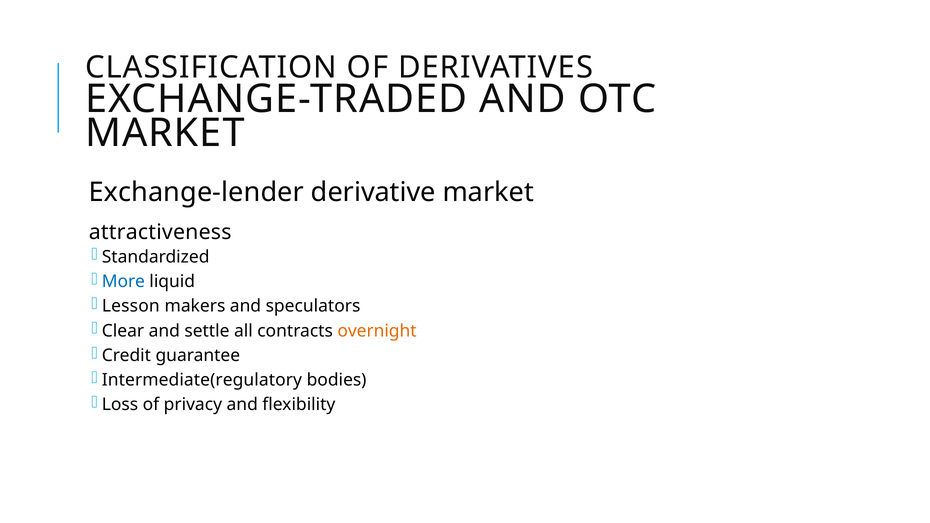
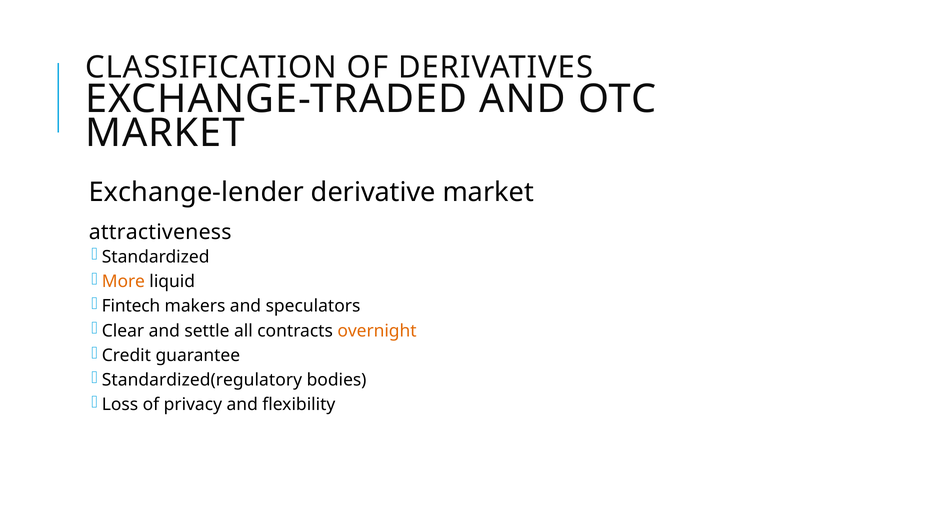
More colour: blue -> orange
Lesson: Lesson -> Fintech
Intermediate(regulatory: Intermediate(regulatory -> Standardized(regulatory
